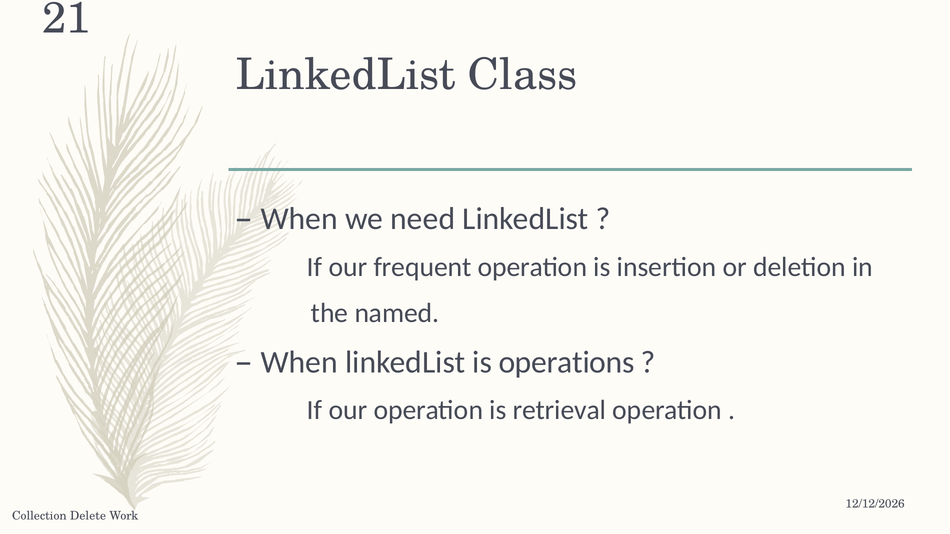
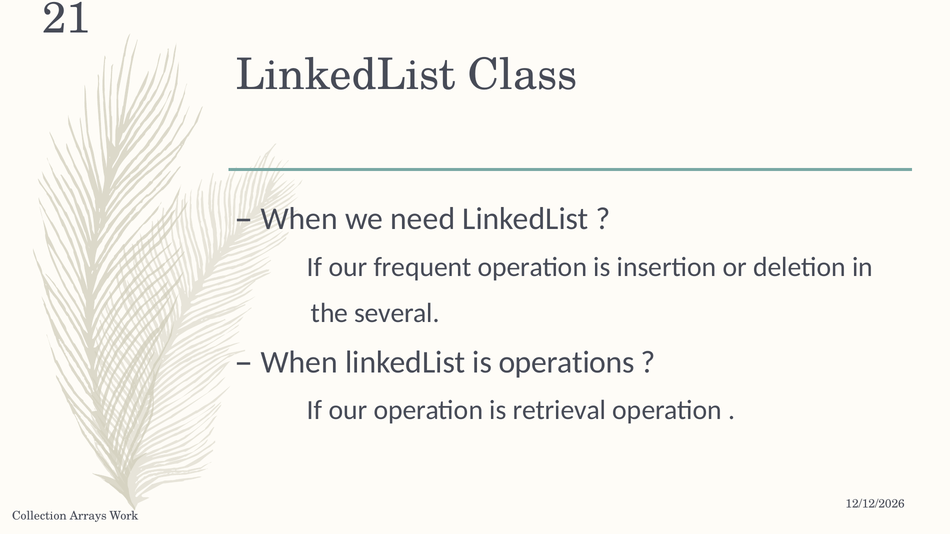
named: named -> several
Delete: Delete -> Arrays
